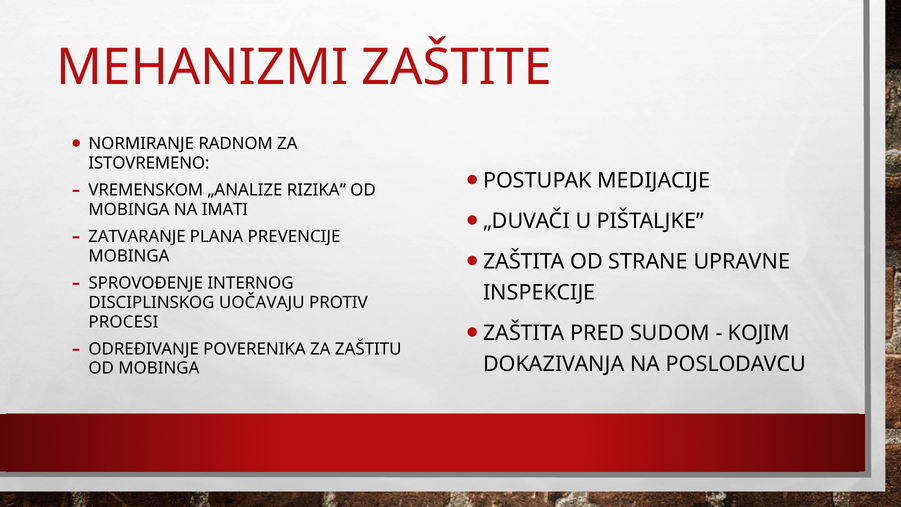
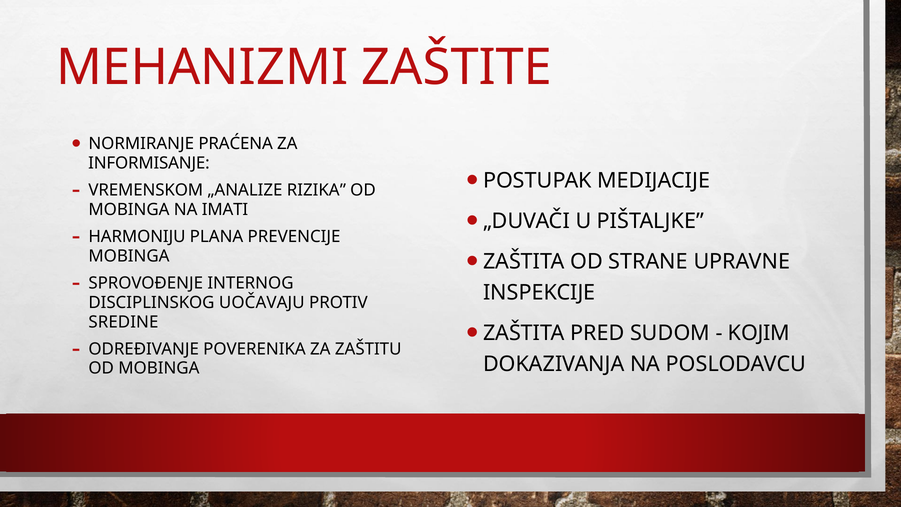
RADNOM: RADNOM -> PRAĆENA
ISTOVREMENO: ISTOVREMENO -> INFORMISANJE
ZATVARANJE: ZATVARANJE -> HARMONIJU
PROCESI: PROCESI -> SREDINE
